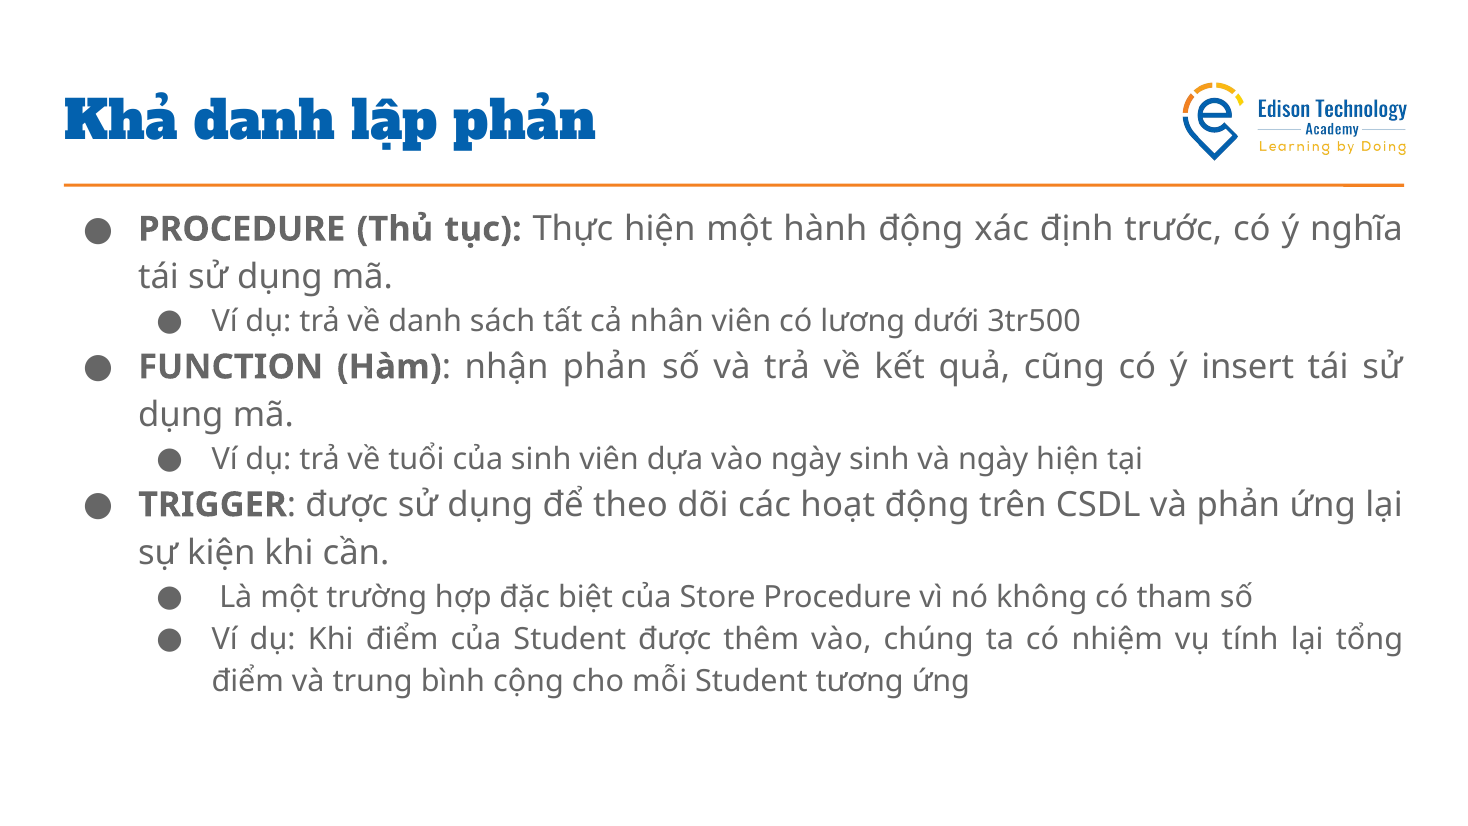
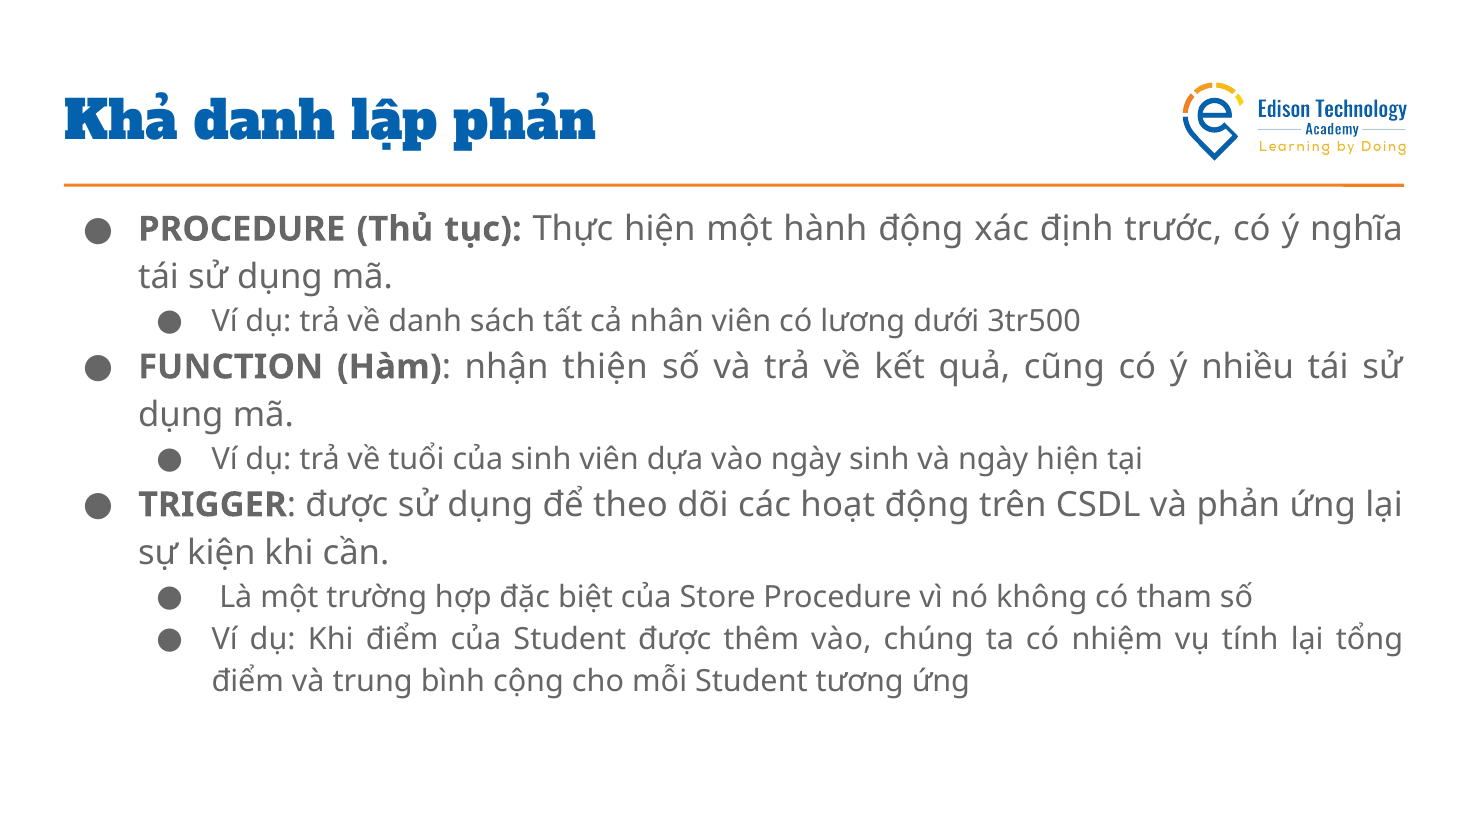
nhận phản: phản -> thiện
insert: insert -> nhiều
